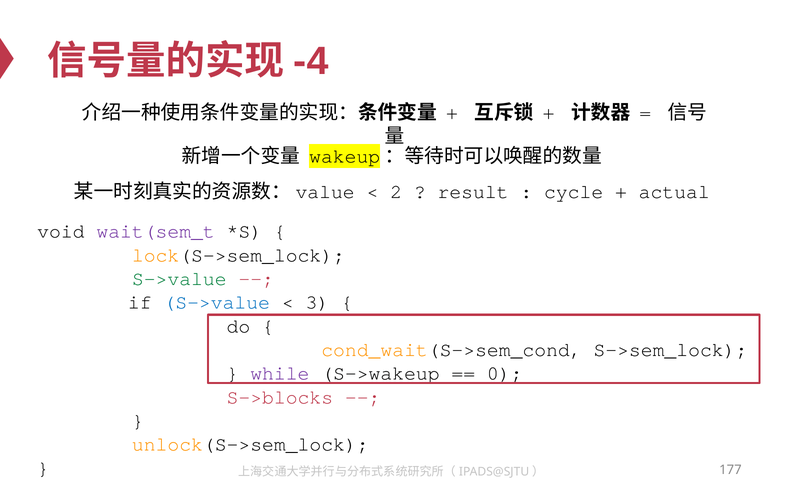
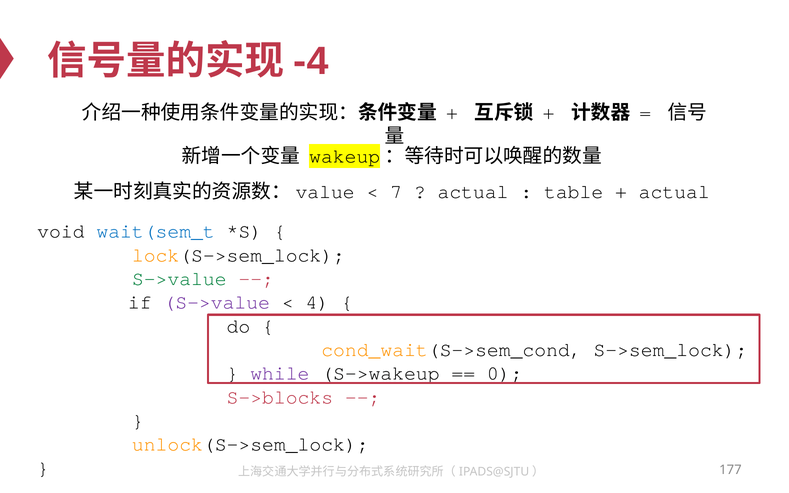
2: 2 -> 7
result at (473, 192): result -> actual
cycle: cycle -> table
wait(sem_t colour: purple -> blue
S->value at (217, 303) colour: blue -> purple
3: 3 -> 4
